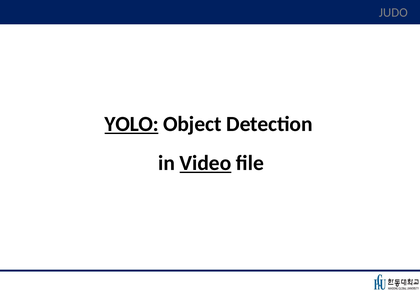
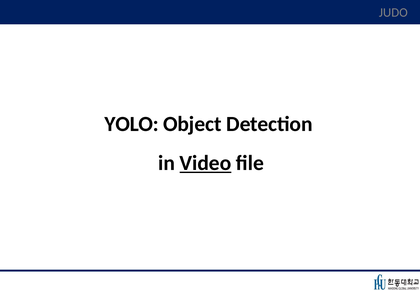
YOLO underline: present -> none
